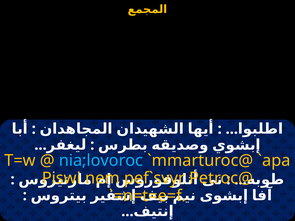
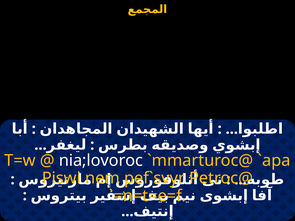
nia;lovoroc colour: light blue -> white
